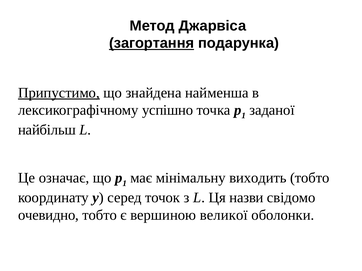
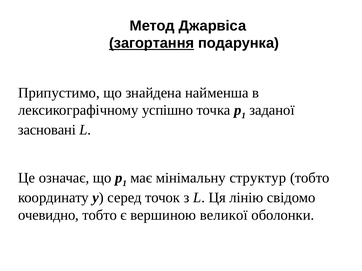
Припустимо underline: present -> none
найбільш: найбільш -> засновані
виходить: виходить -> структур
назви: назви -> лінію
